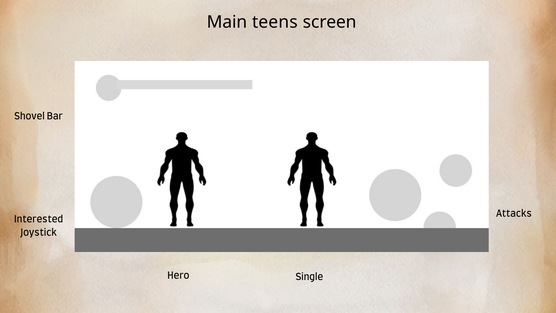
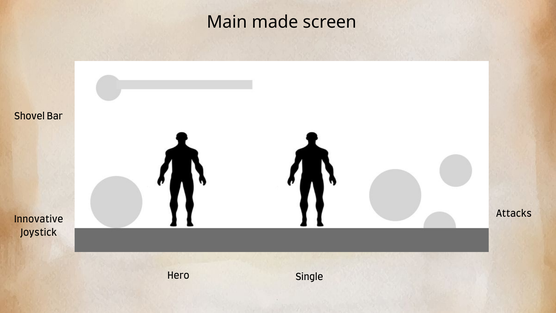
teens: teens -> made
Interested: Interested -> Innovative
